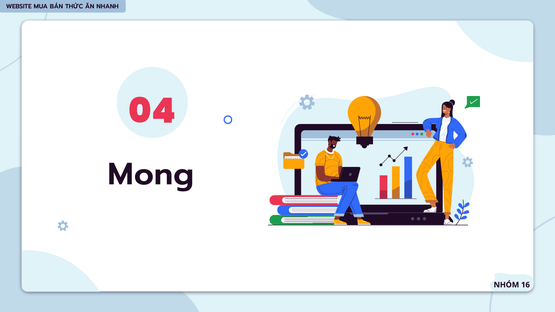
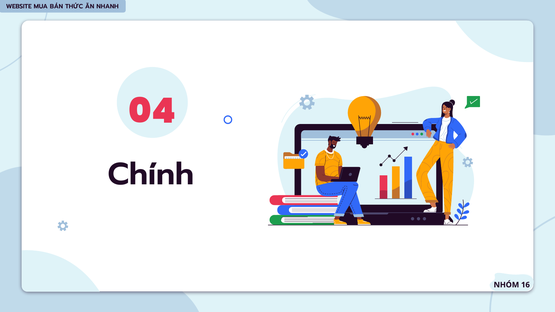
Mong: Mong -> Chính
